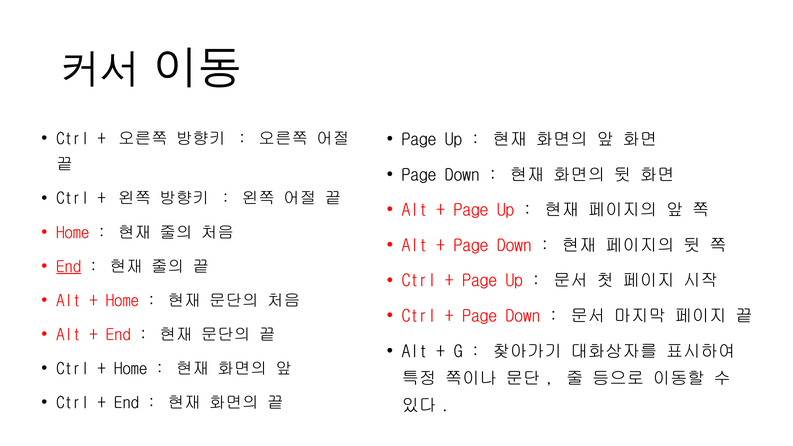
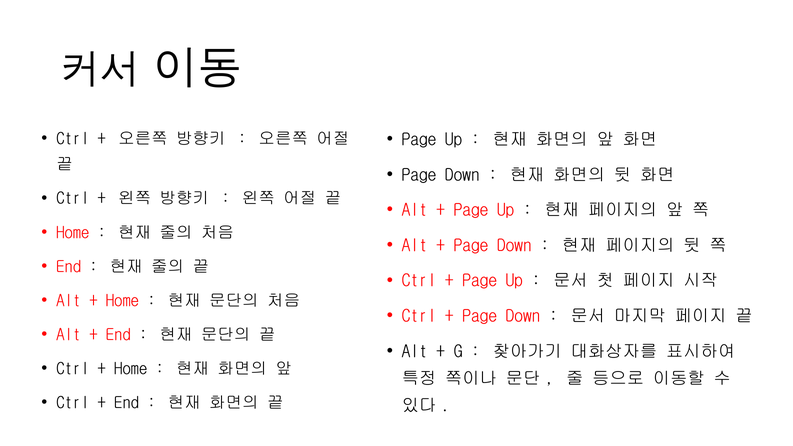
End at (69, 267) underline: present -> none
